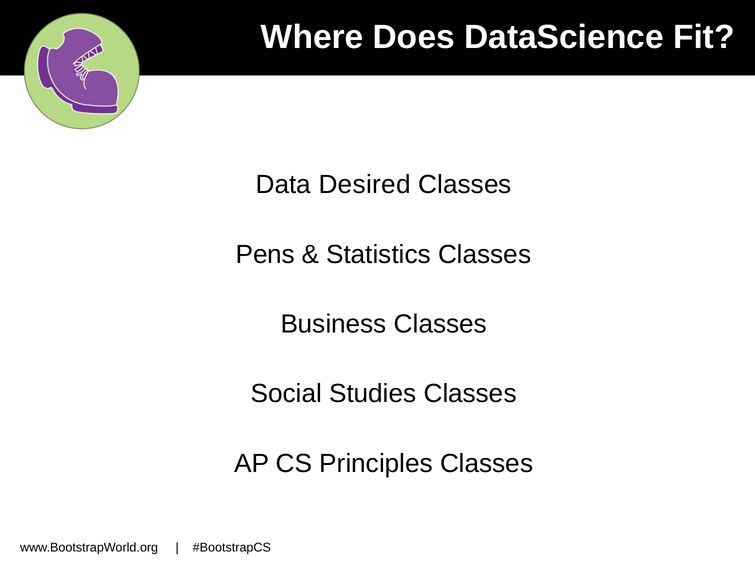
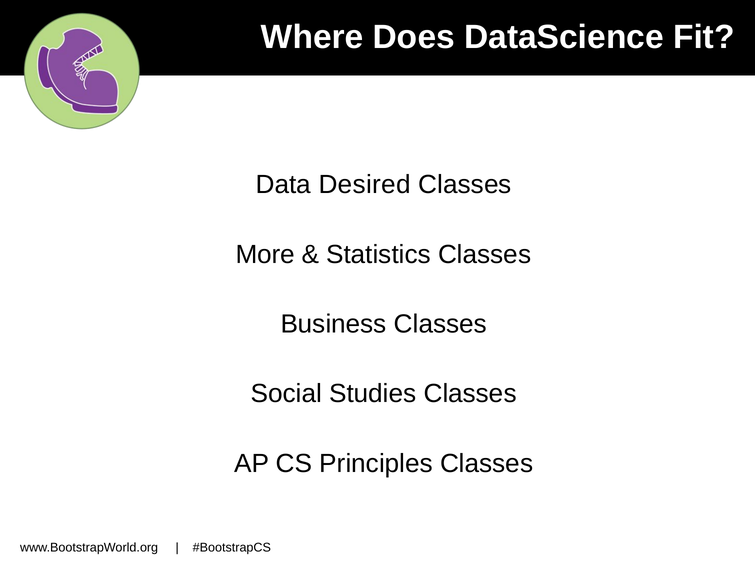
Pens: Pens -> More
